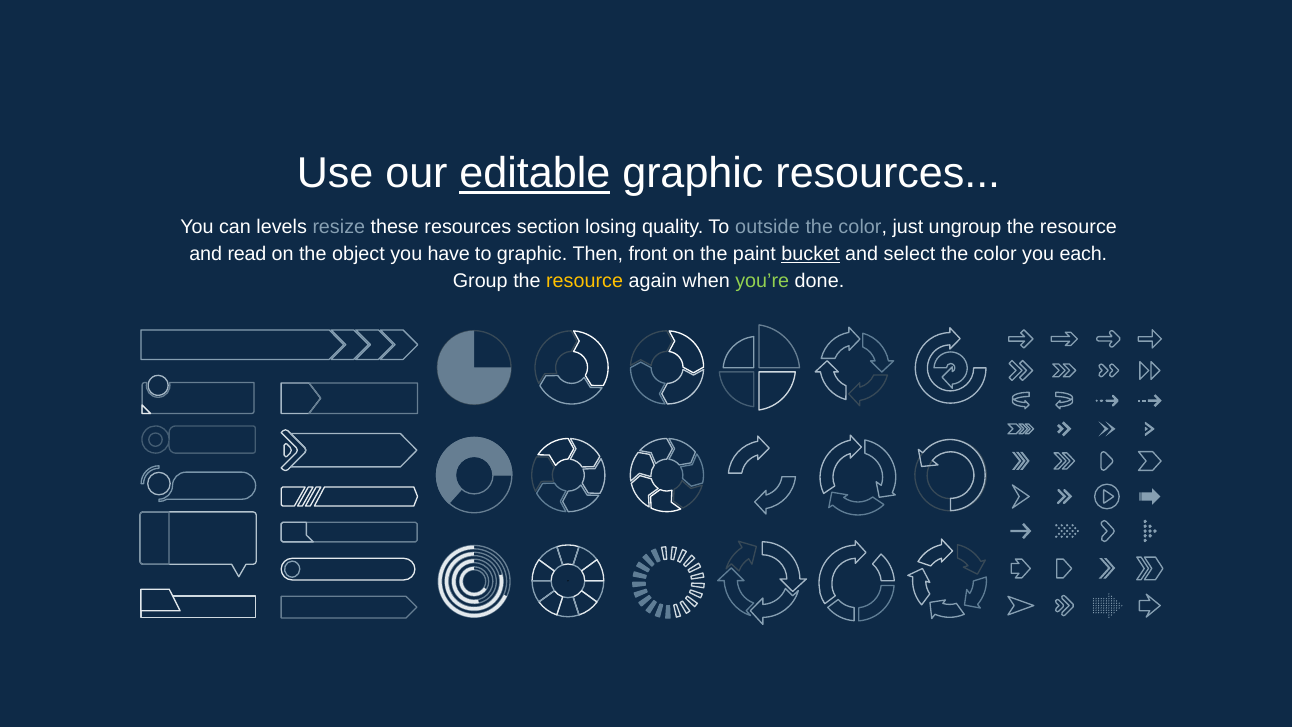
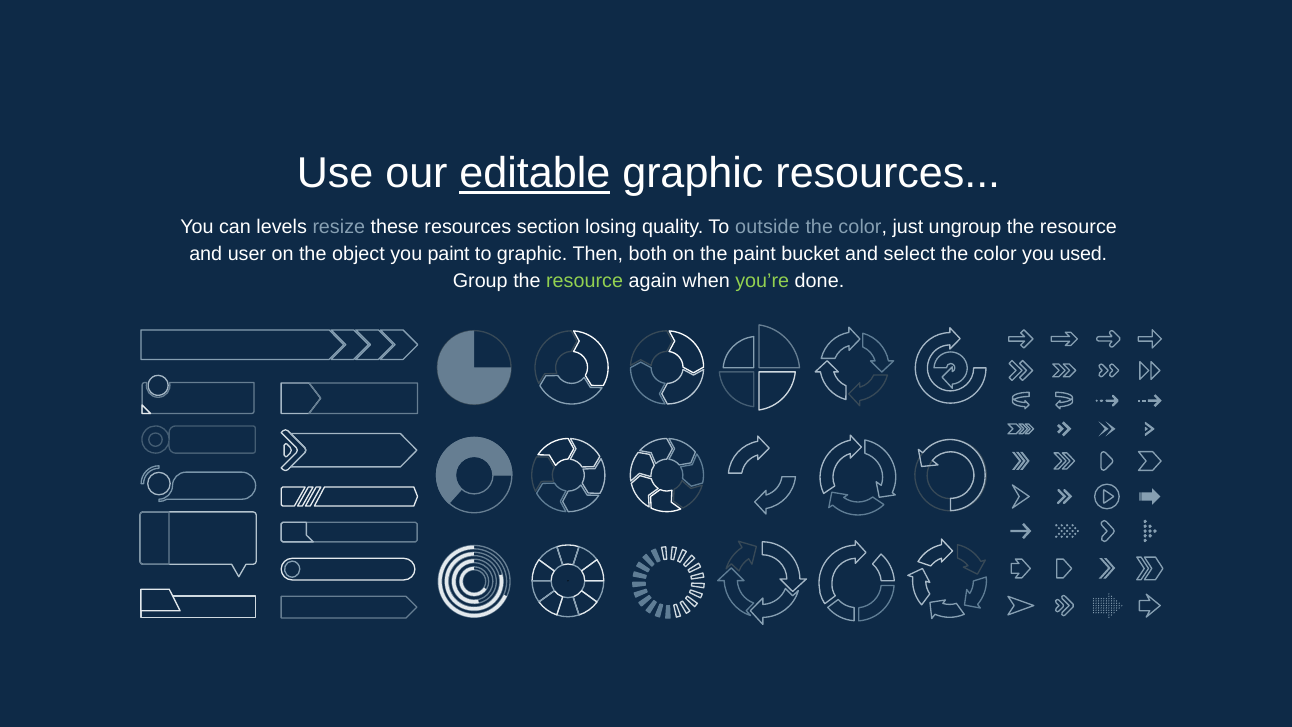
read: read -> user
you have: have -> paint
front: front -> both
bucket underline: present -> none
each: each -> used
resource at (585, 281) colour: yellow -> light green
